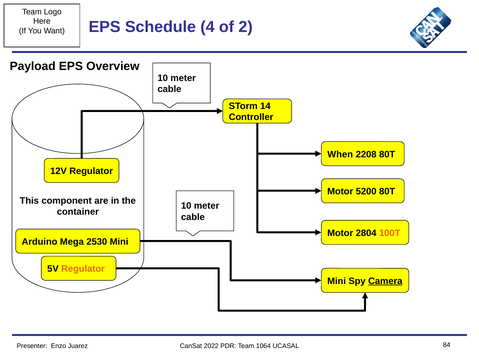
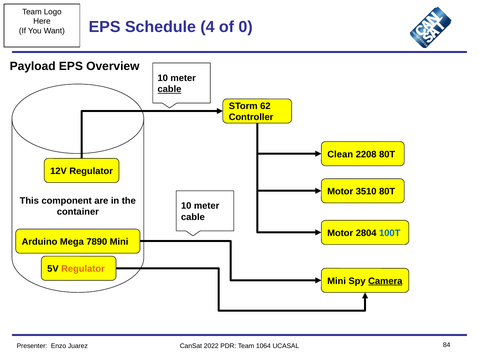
2: 2 -> 0
cable at (169, 89) underline: none -> present
14: 14 -> 62
When: When -> Clean
5200: 5200 -> 3510
100T colour: orange -> blue
2530: 2530 -> 7890
